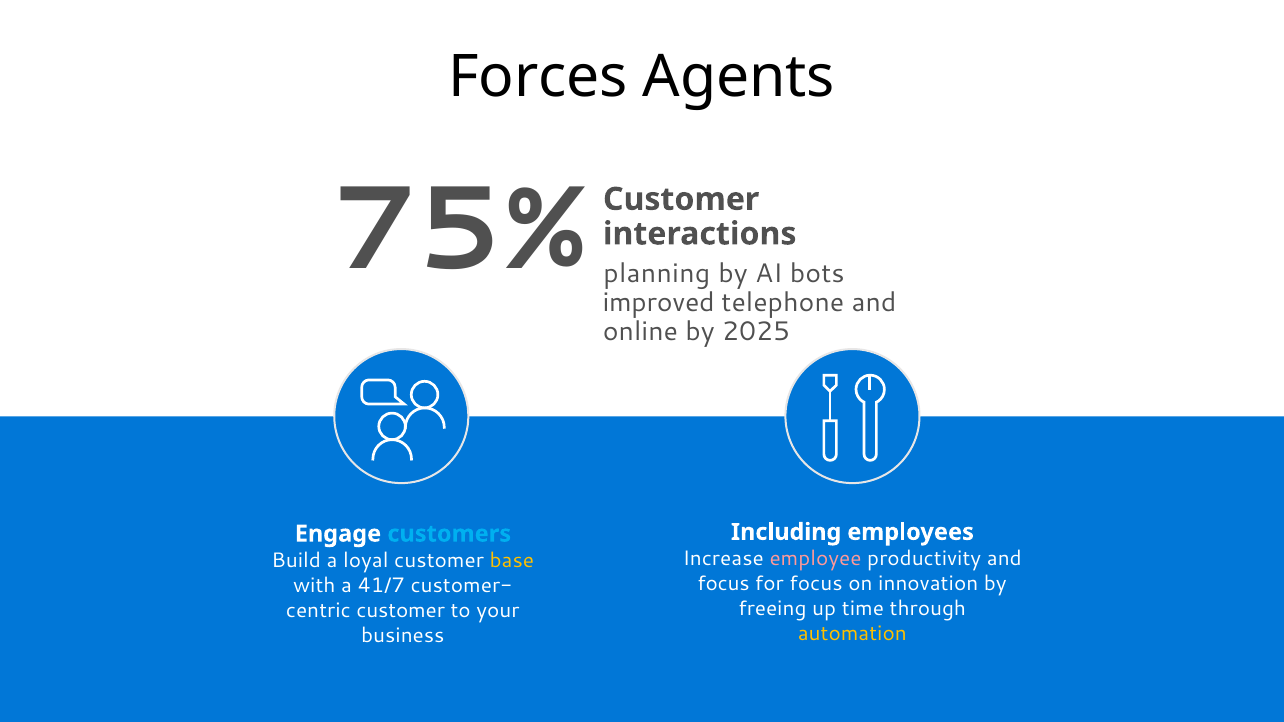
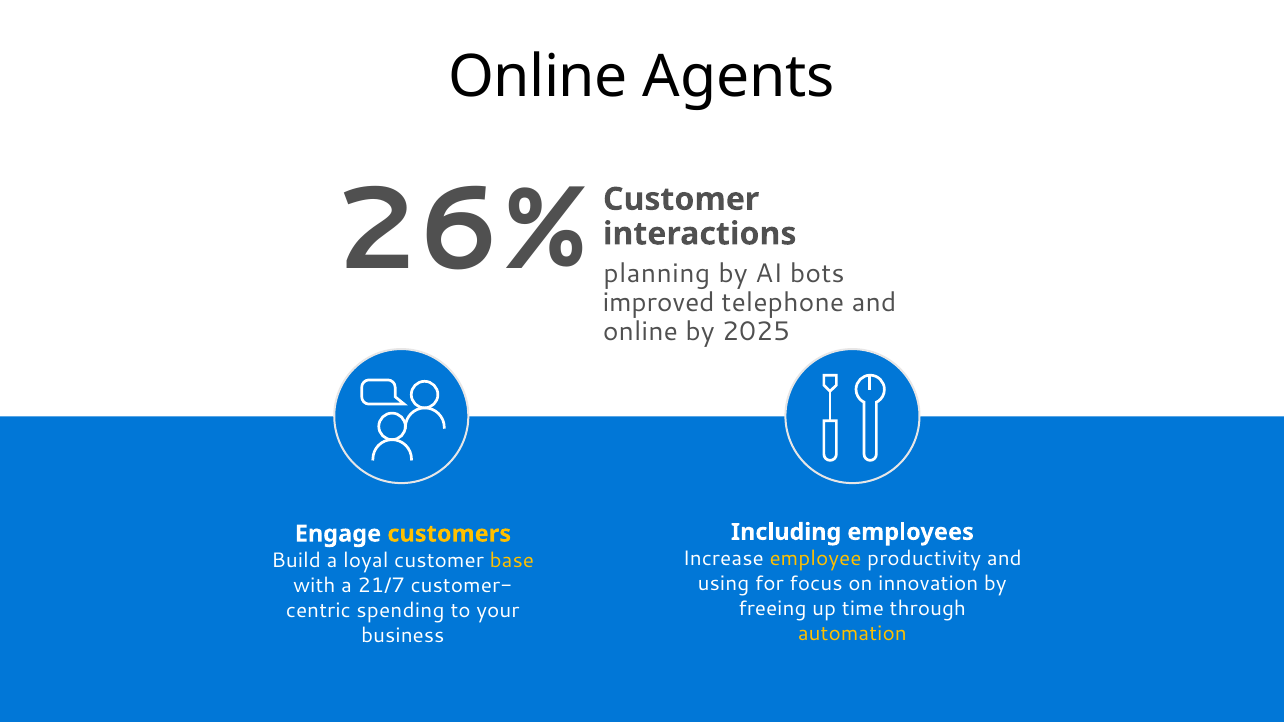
Forces at (538, 78): Forces -> Online
75%: 75% -> 26%
customers colour: light blue -> yellow
employee colour: pink -> yellow
focus at (724, 584): focus -> using
41/7: 41/7 -> 21/7
customer at (401, 611): customer -> spending
